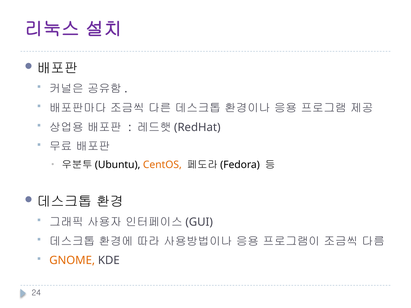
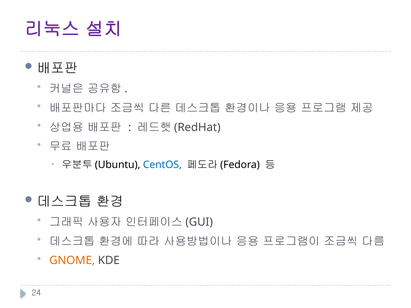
CentOS colour: orange -> blue
